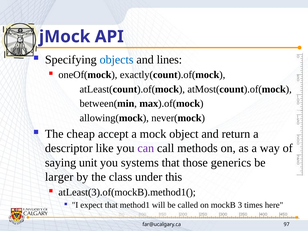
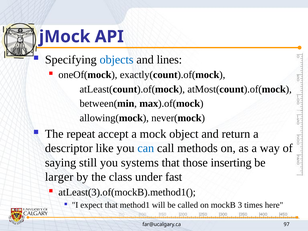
cheap: cheap -> repeat
can colour: purple -> blue
unit: unit -> still
generics: generics -> inserting
this: this -> fast
